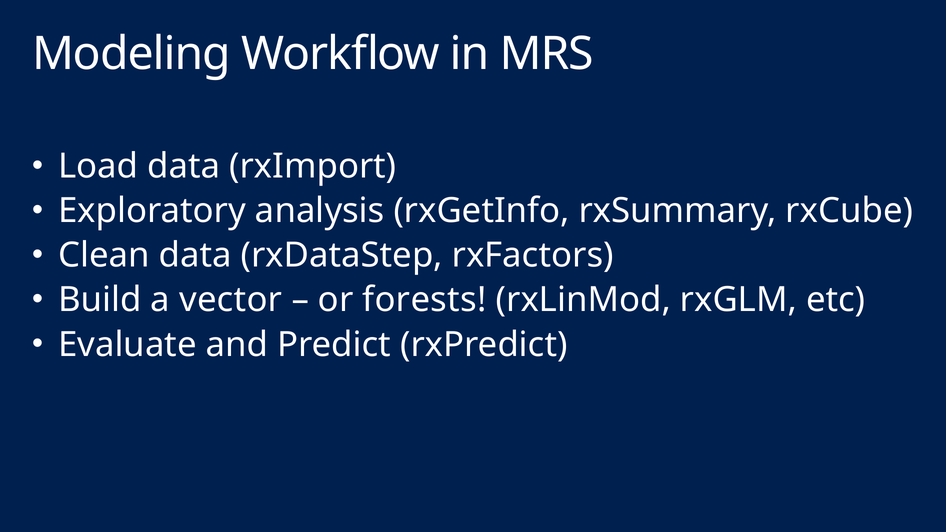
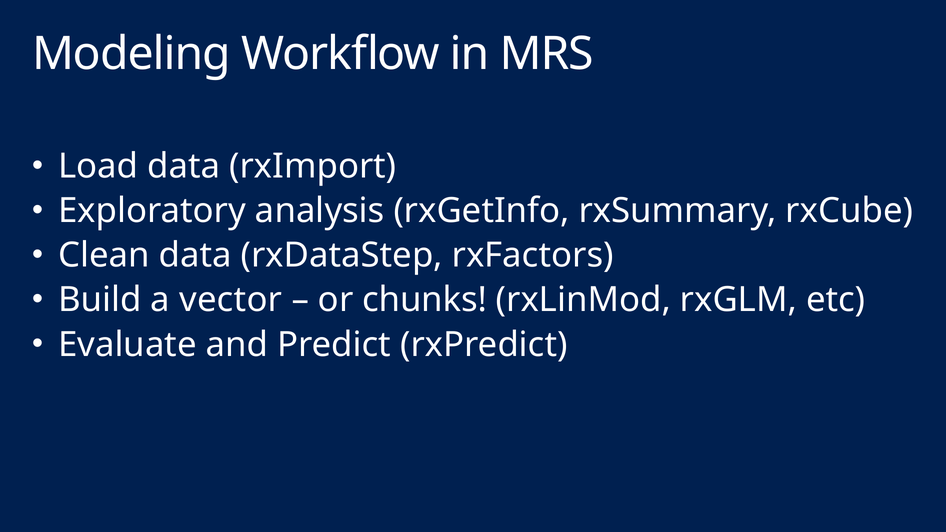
forests: forests -> chunks
